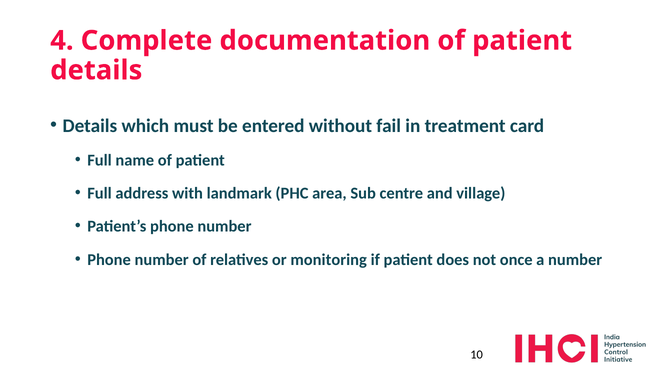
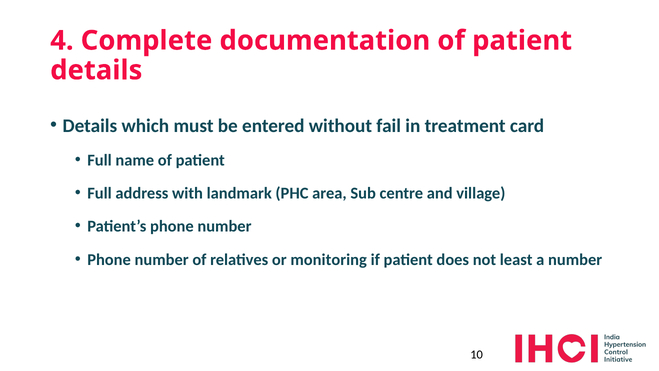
once: once -> least
